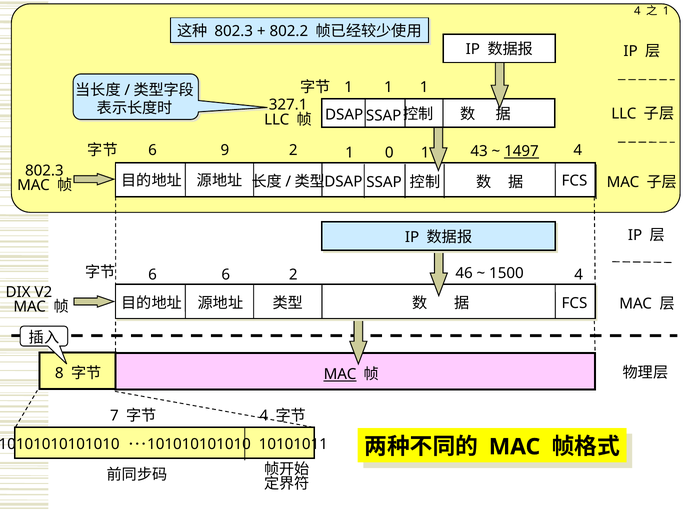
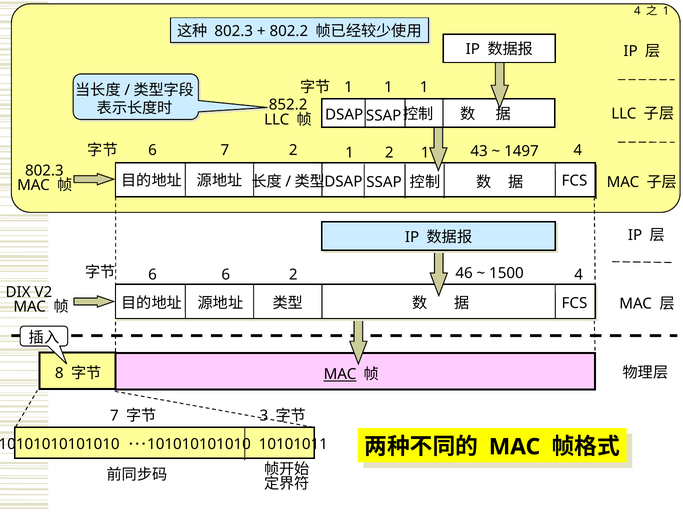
327.1: 327.1 -> 852.2
6 9: 9 -> 7
1497 underline: present -> none
1 0: 0 -> 2
4 at (264, 416): 4 -> 3
